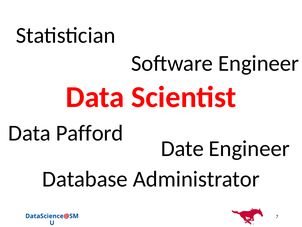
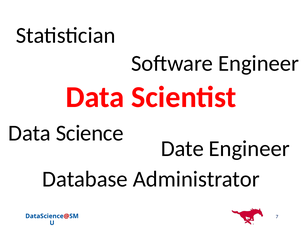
Pafford: Pafford -> Science
